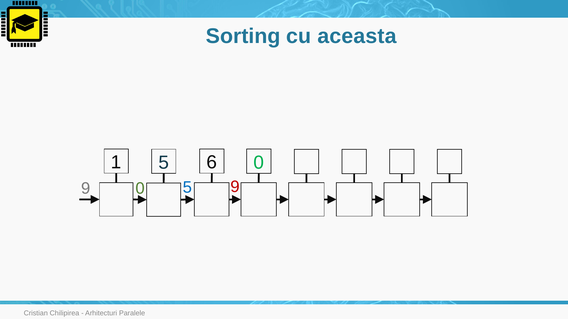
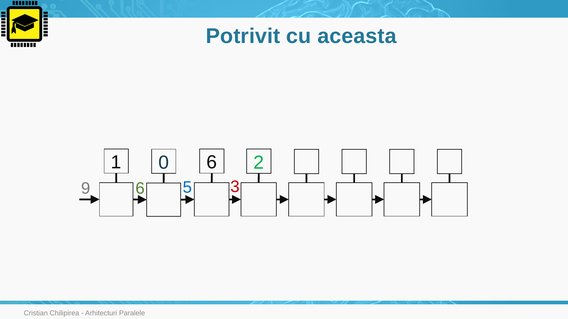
Sorting: Sorting -> Potrivit
1 5: 5 -> 0
6 0: 0 -> 2
9 0: 0 -> 6
5 9: 9 -> 3
